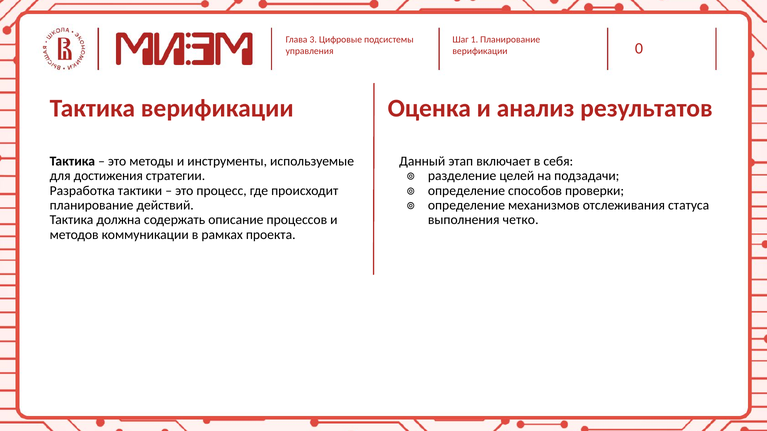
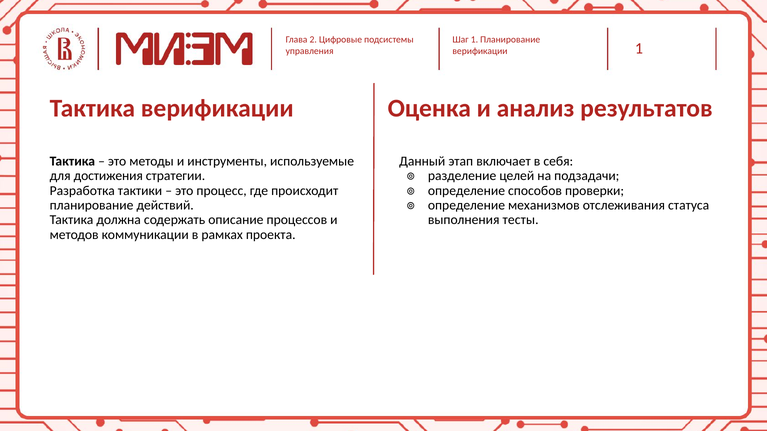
3: 3 -> 2
верификации 0: 0 -> 1
четко: четко -> тесты
